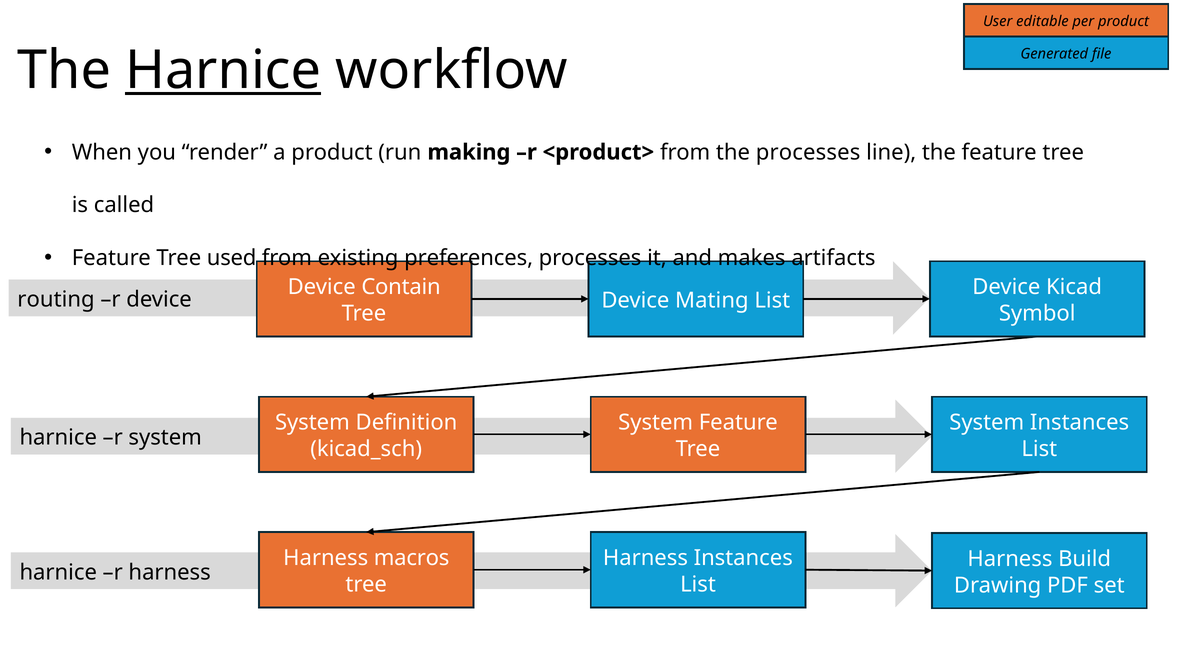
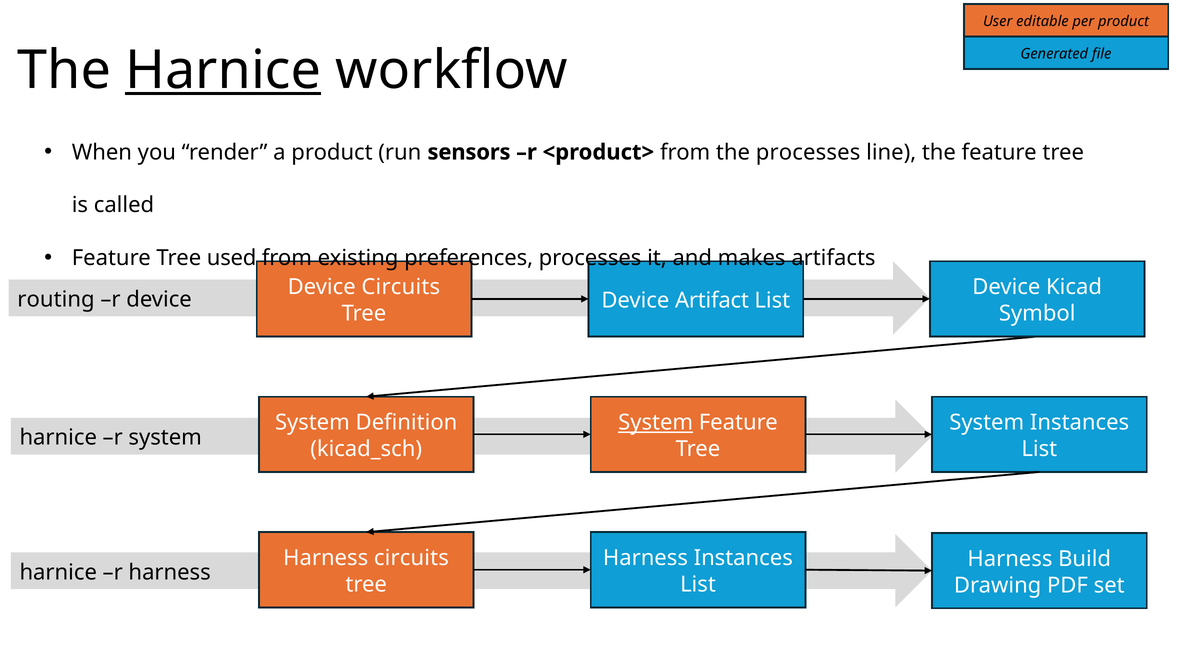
making: making -> sensors
Device Contain: Contain -> Circuits
Mating: Mating -> Artifact
System at (656, 423) underline: none -> present
Harness macros: macros -> circuits
